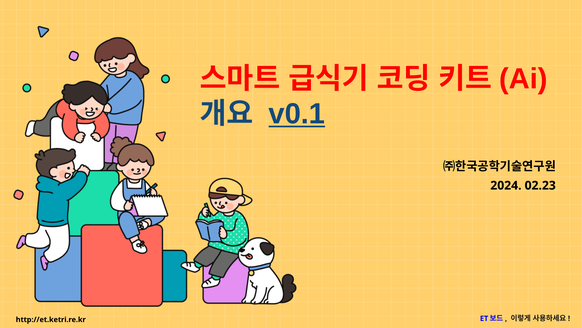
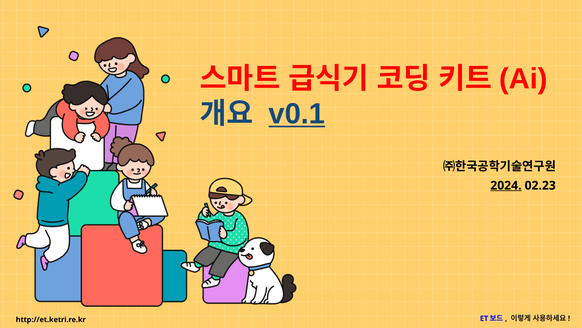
2024 underline: none -> present
